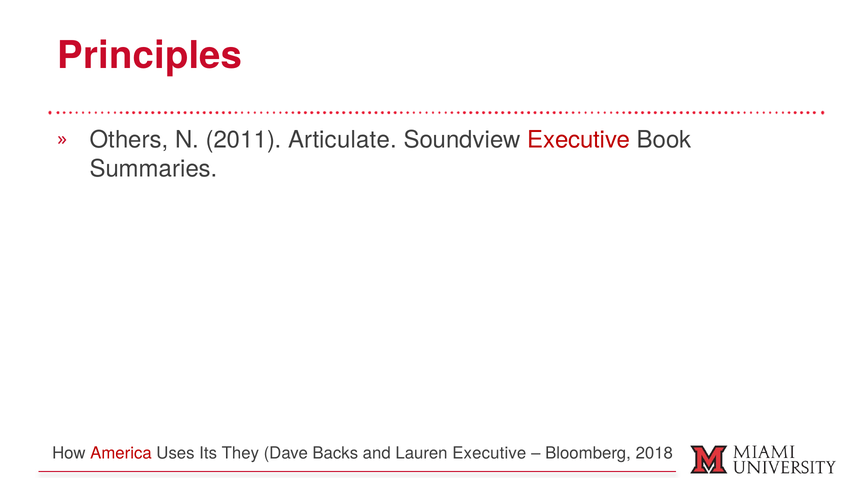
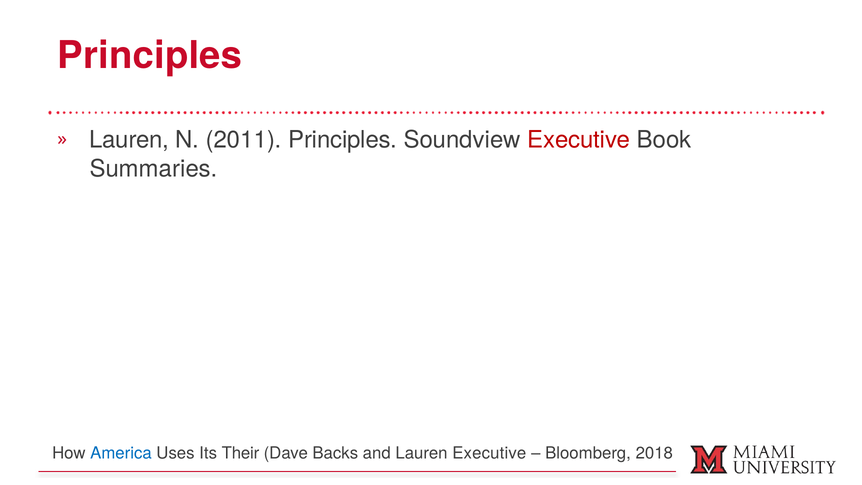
Others at (129, 140): Others -> Lauren
2011 Articulate: Articulate -> Principles
America colour: red -> blue
They: They -> Their
